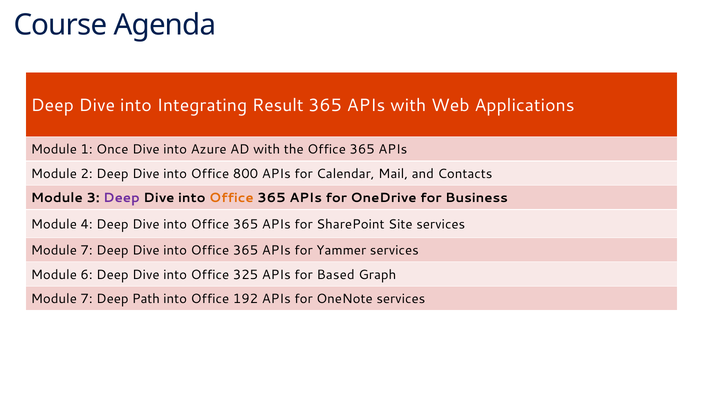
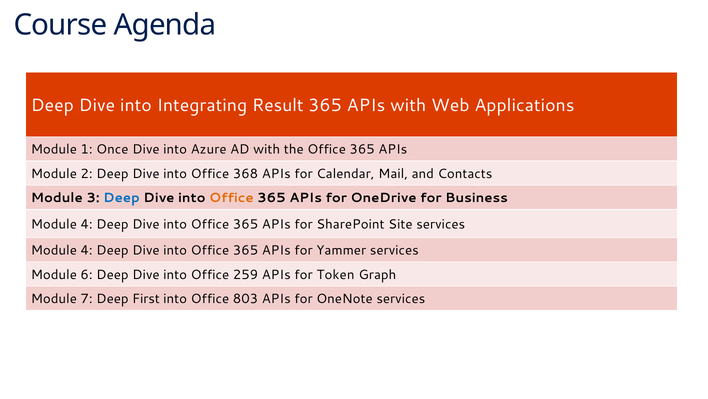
800: 800 -> 368
Deep at (121, 198) colour: purple -> blue
7 at (87, 250): 7 -> 4
325: 325 -> 259
Based: Based -> Token
Path: Path -> First
192: 192 -> 803
